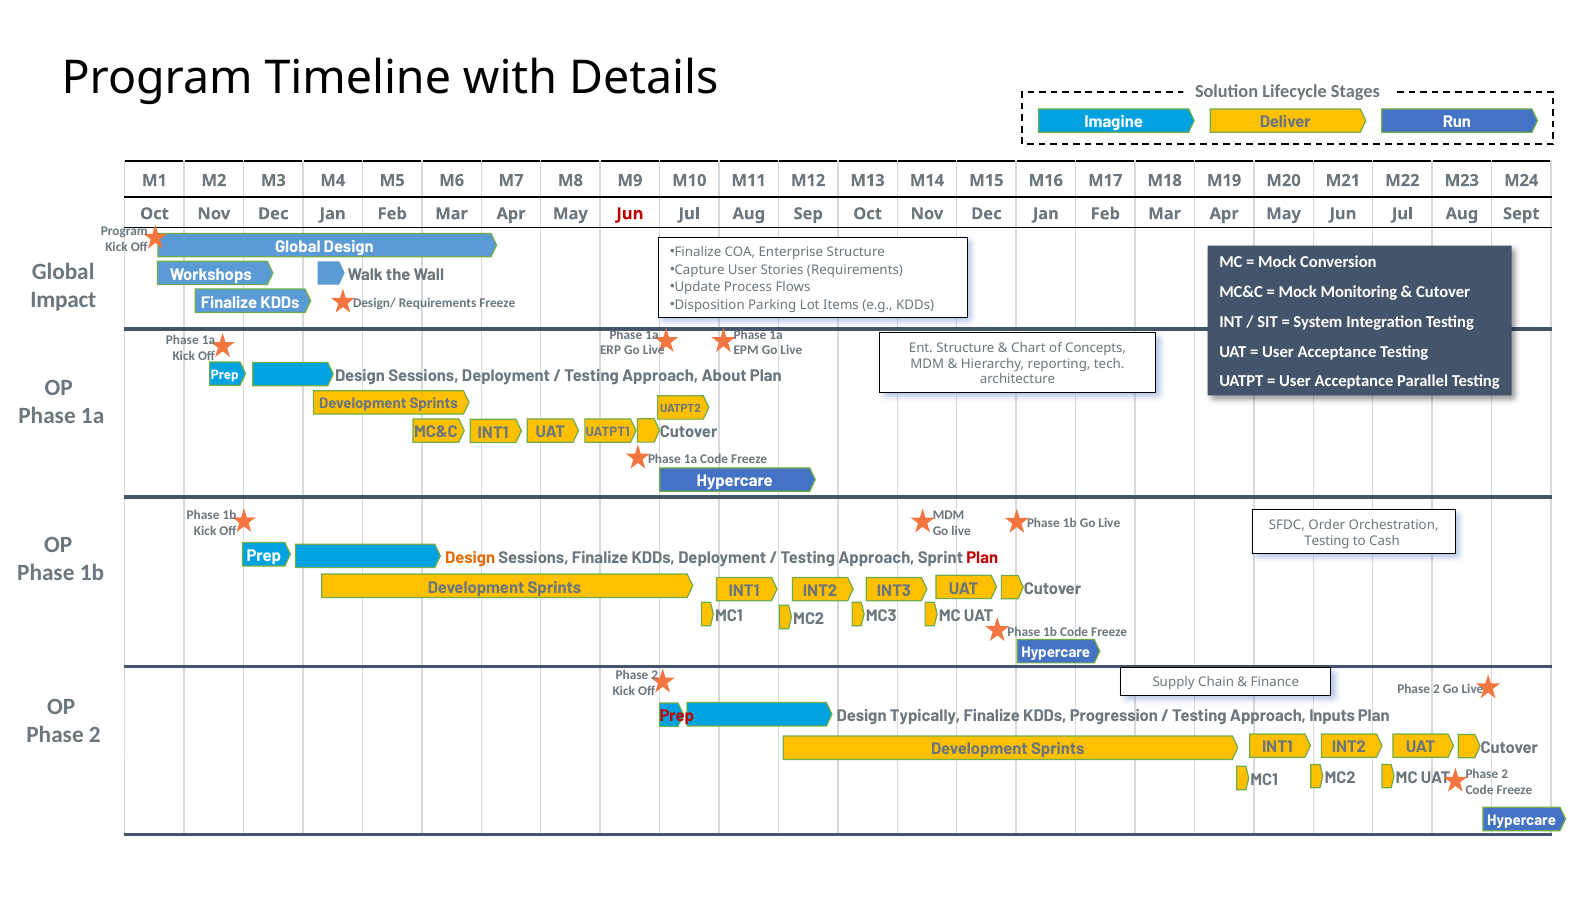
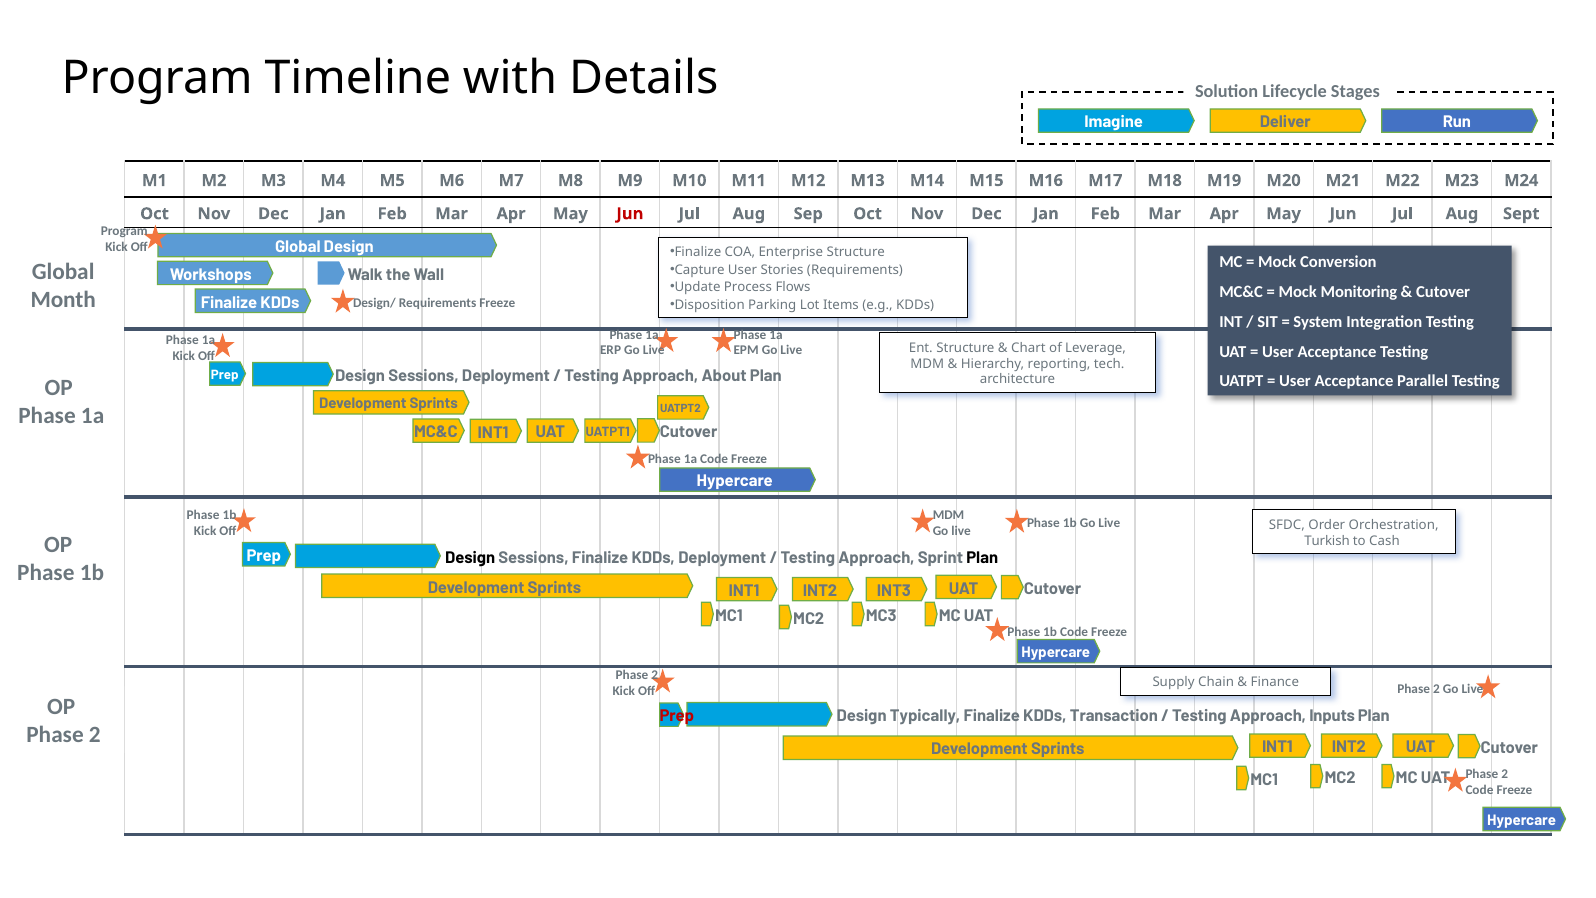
Impact: Impact -> Month
Concepts: Concepts -> Leverage
Testing at (1327, 541): Testing -> Turkish
Design at (470, 557) colour: orange -> black
Plan at (982, 557) colour: red -> black
Progression: Progression -> Transaction
